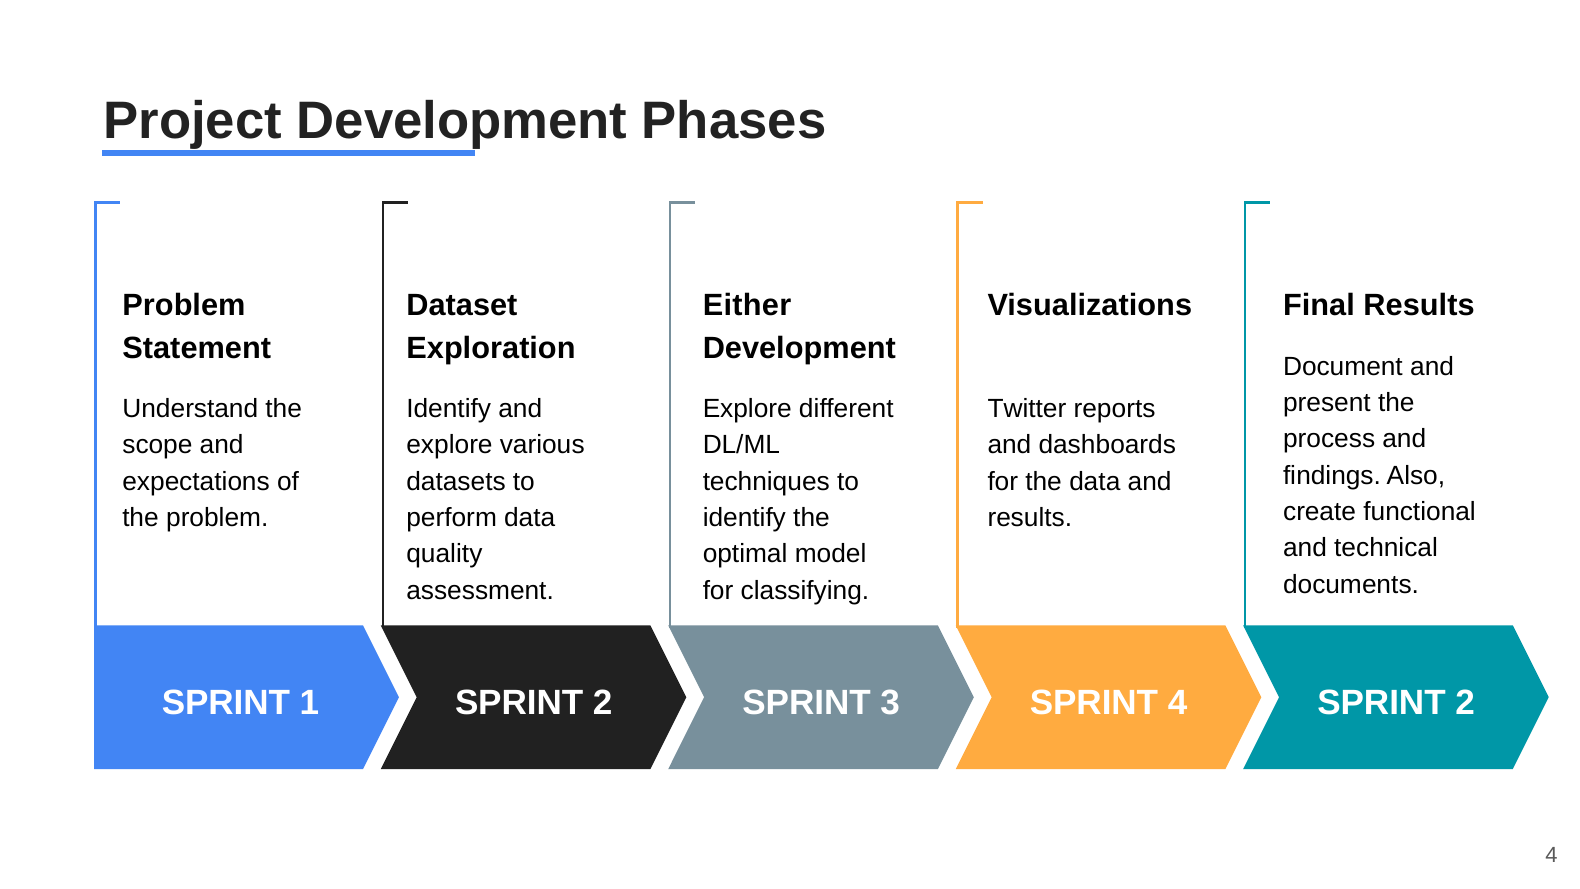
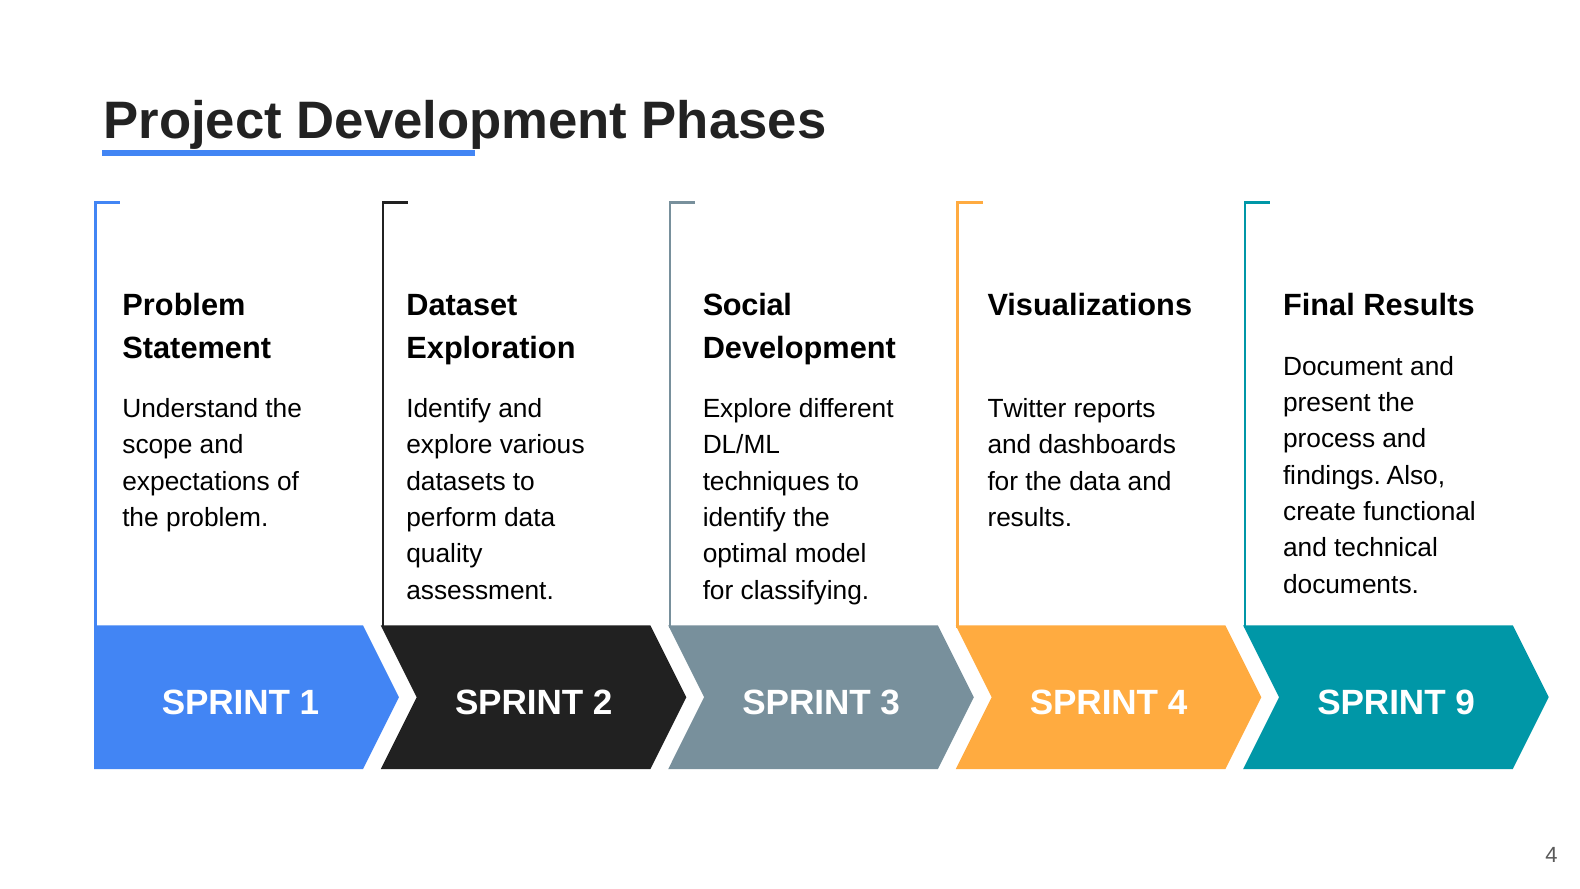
Either: Either -> Social
2 at (1465, 703): 2 -> 9
